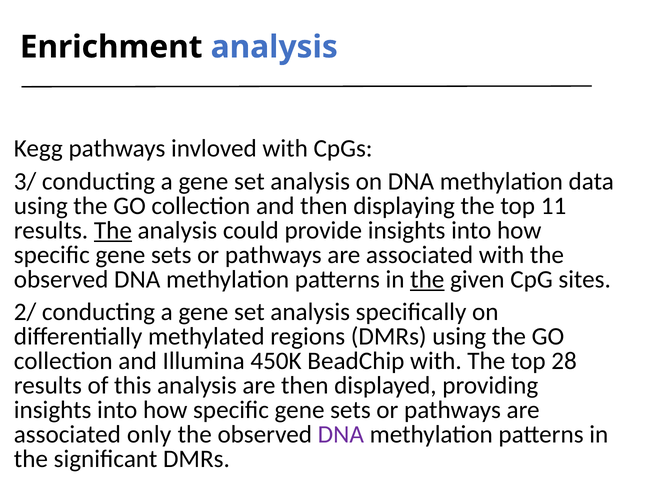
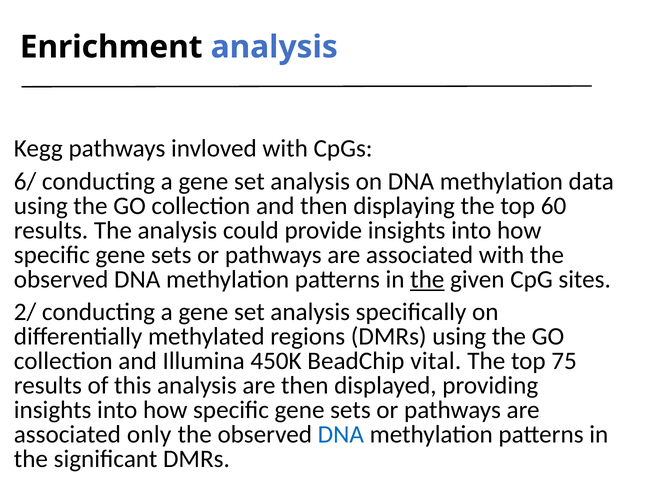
3/: 3/ -> 6/
11: 11 -> 60
The at (113, 230) underline: present -> none
BeadChip with: with -> vital
28: 28 -> 75
DNA at (341, 435) colour: purple -> blue
